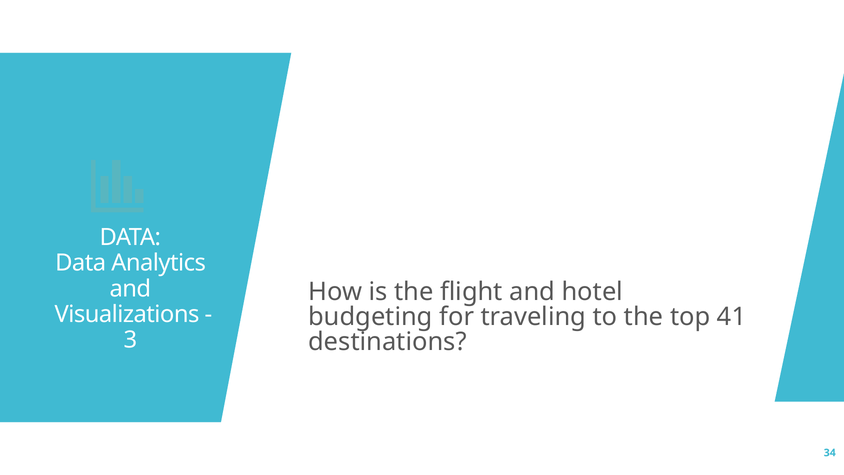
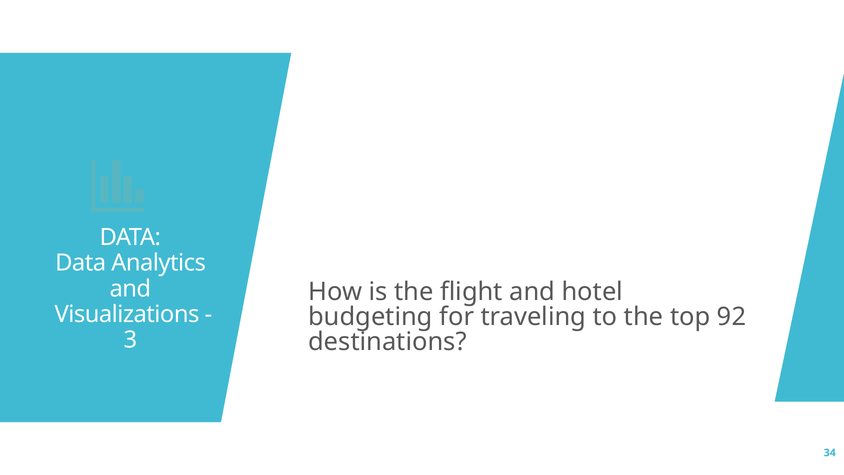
41: 41 -> 92
